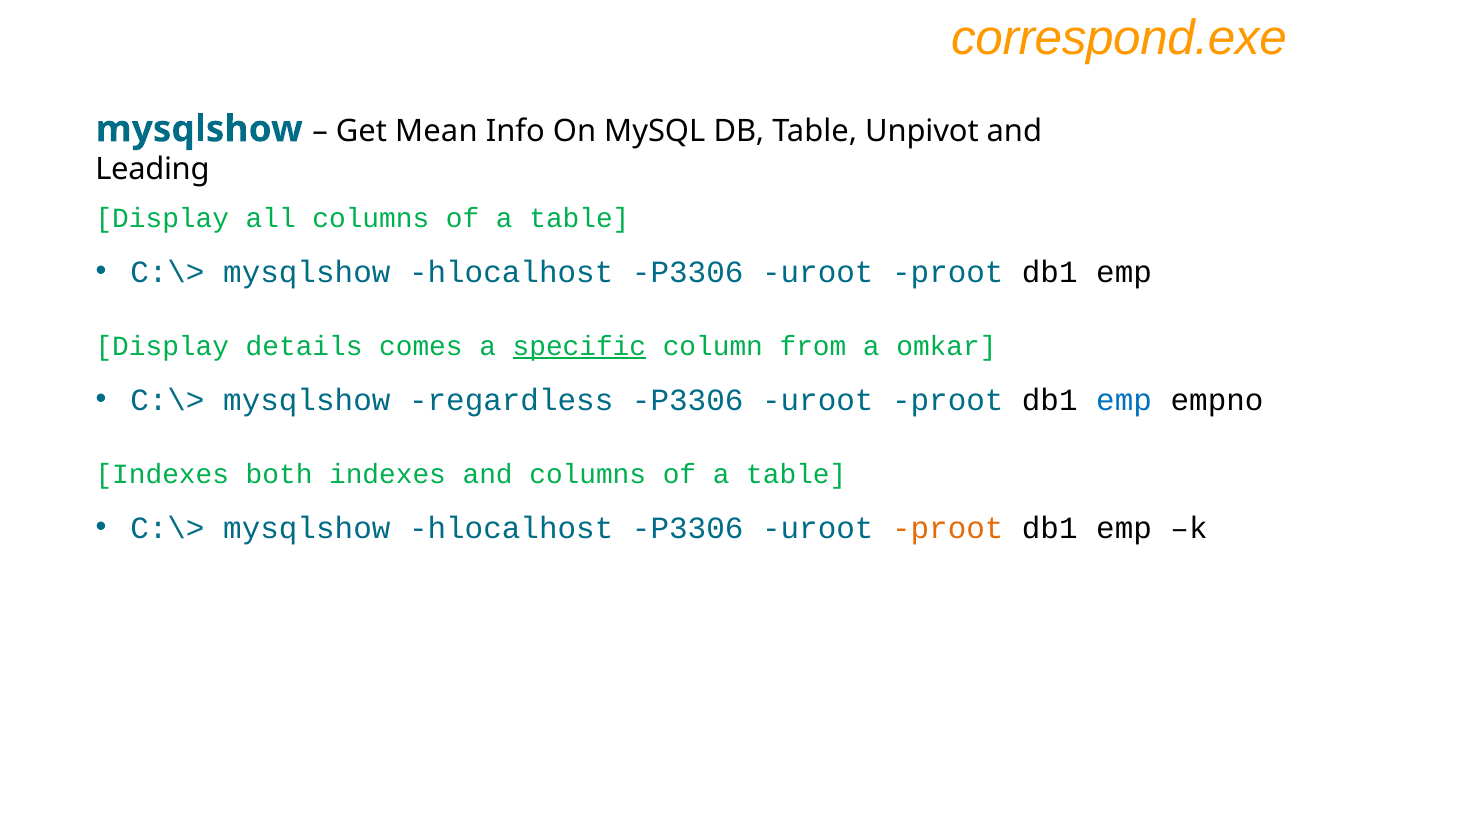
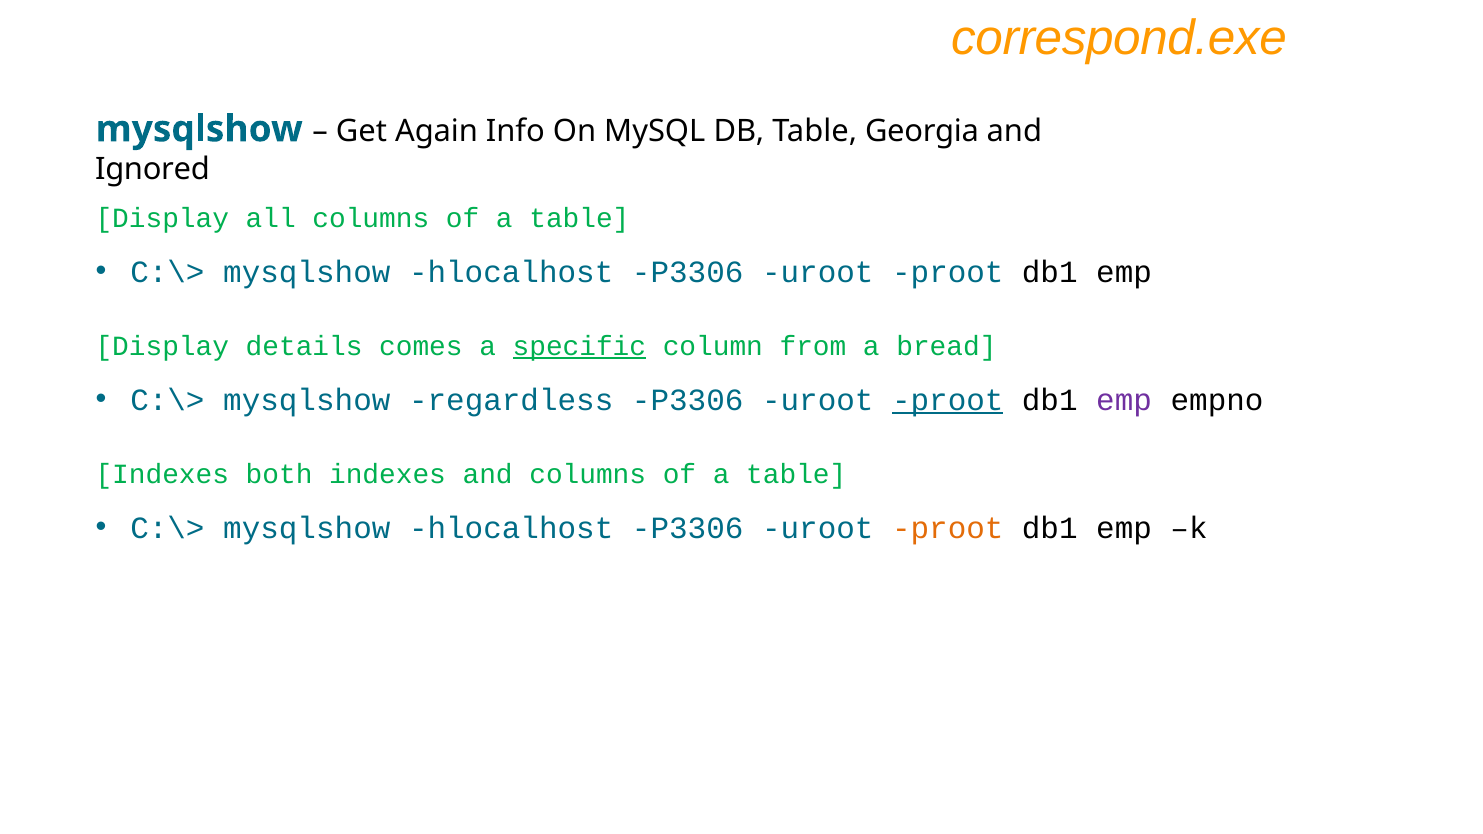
Mean: Mean -> Again
Unpivot: Unpivot -> Georgia
Leading: Leading -> Ignored
omkar: omkar -> bread
proot at (948, 400) underline: none -> present
emp at (1124, 400) colour: blue -> purple
